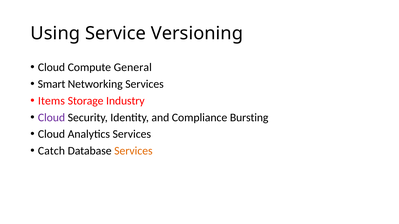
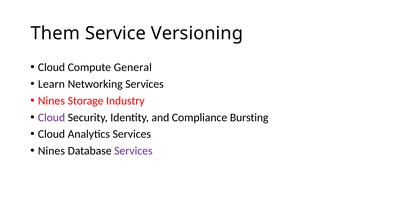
Using: Using -> Them
Smart: Smart -> Learn
Items at (51, 101): Items -> Nines
Catch at (51, 151): Catch -> Nines
Services at (133, 151) colour: orange -> purple
